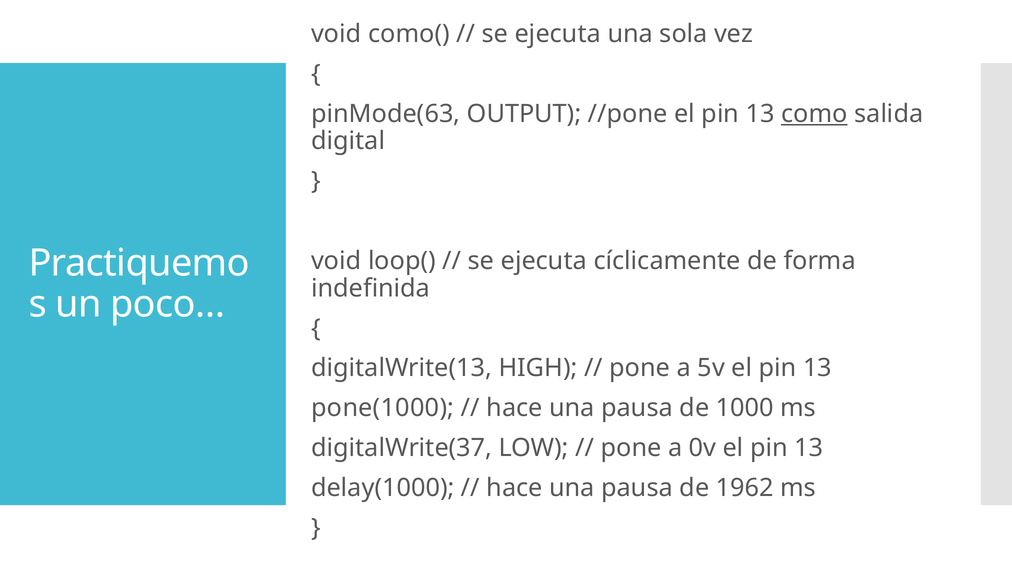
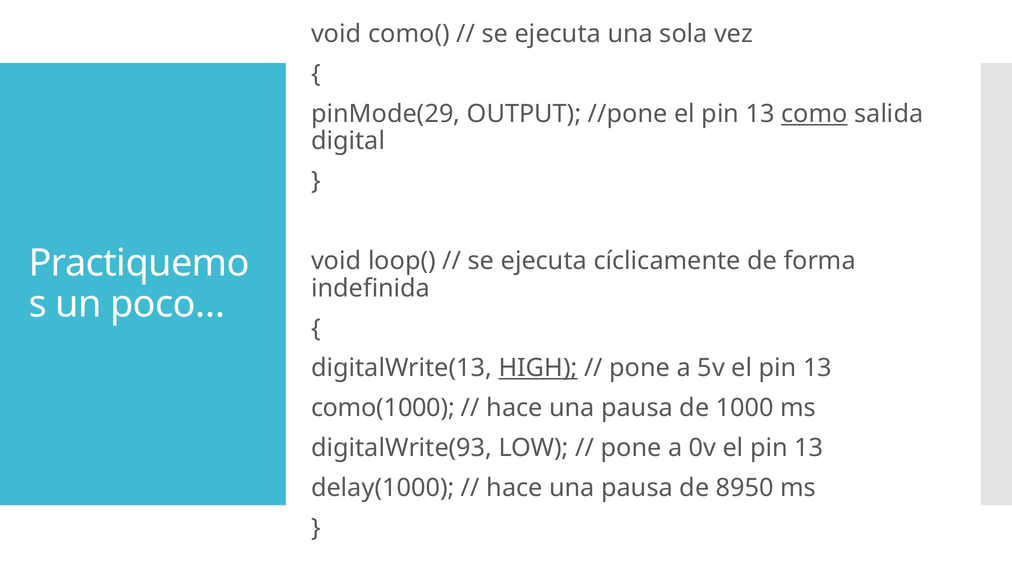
pinMode(63: pinMode(63 -> pinMode(29
HIGH underline: none -> present
pone(1000: pone(1000 -> como(1000
digitalWrite(37: digitalWrite(37 -> digitalWrite(93
1962: 1962 -> 8950
